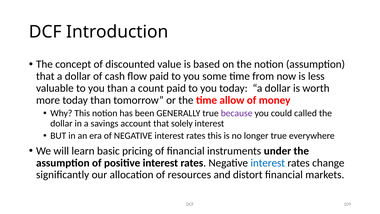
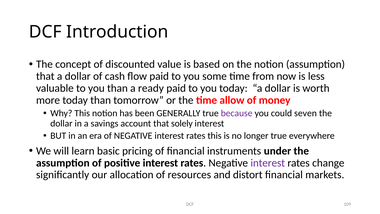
count: count -> ready
called: called -> seven
interest at (268, 163) colour: blue -> purple
